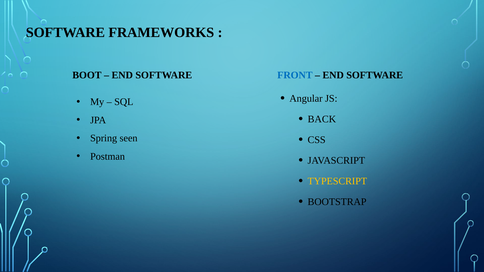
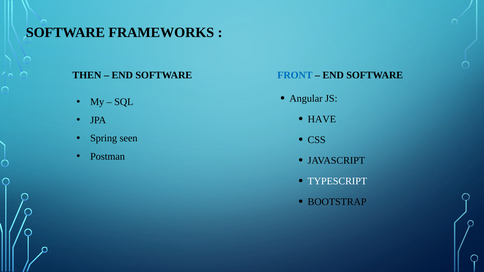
BOOT: BOOT -> THEN
BACK: BACK -> HAVE
TYPESCRIPT colour: yellow -> white
